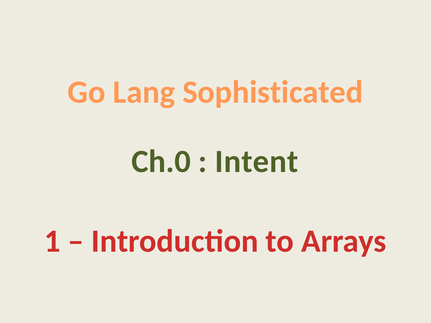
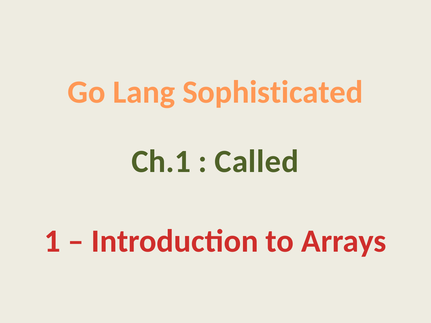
Ch.0: Ch.0 -> Ch.1
Intent: Intent -> Called
